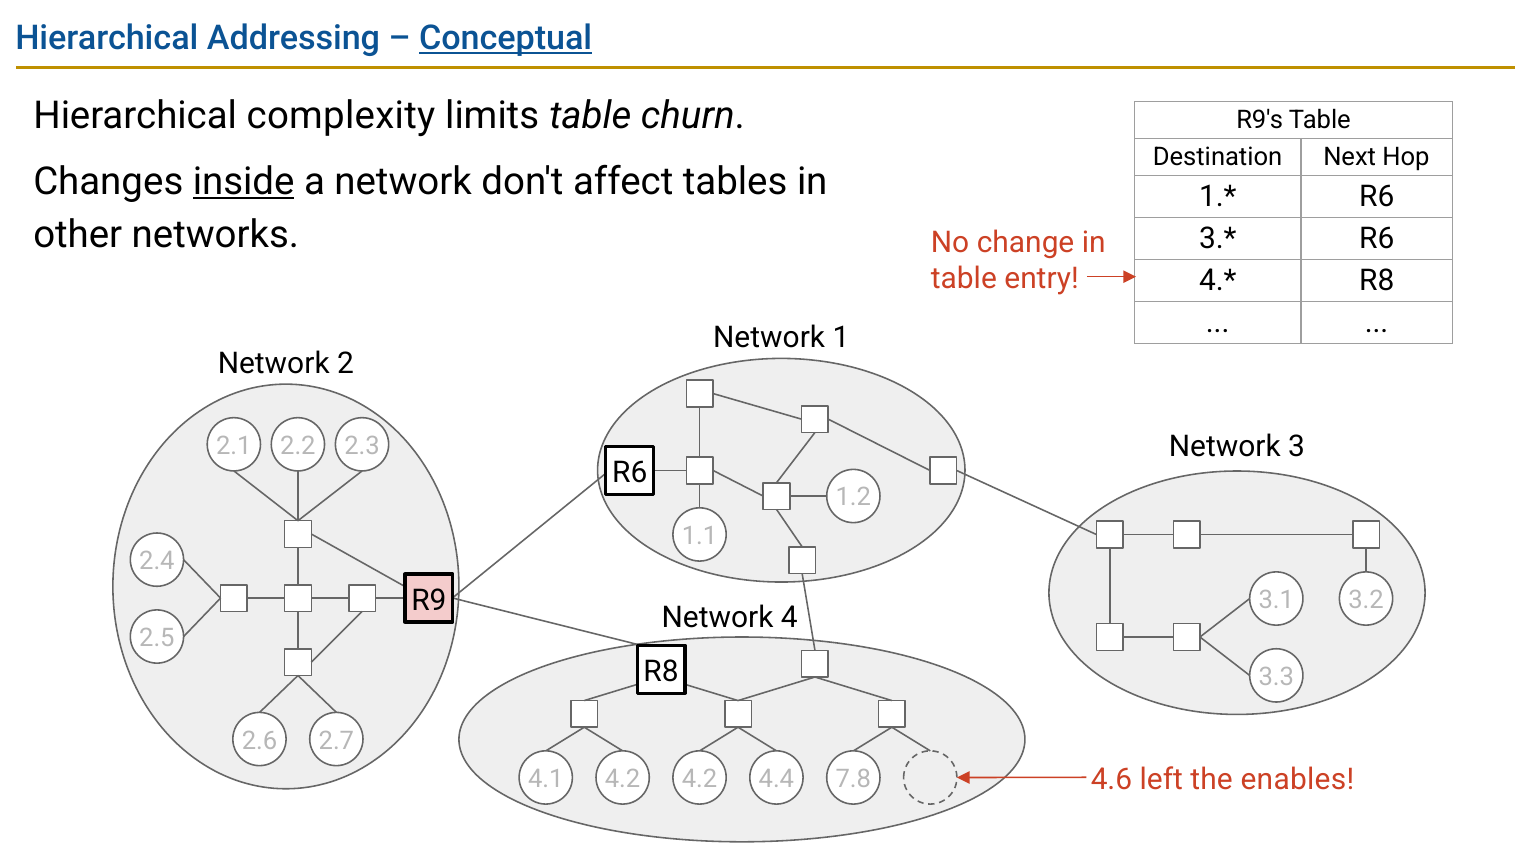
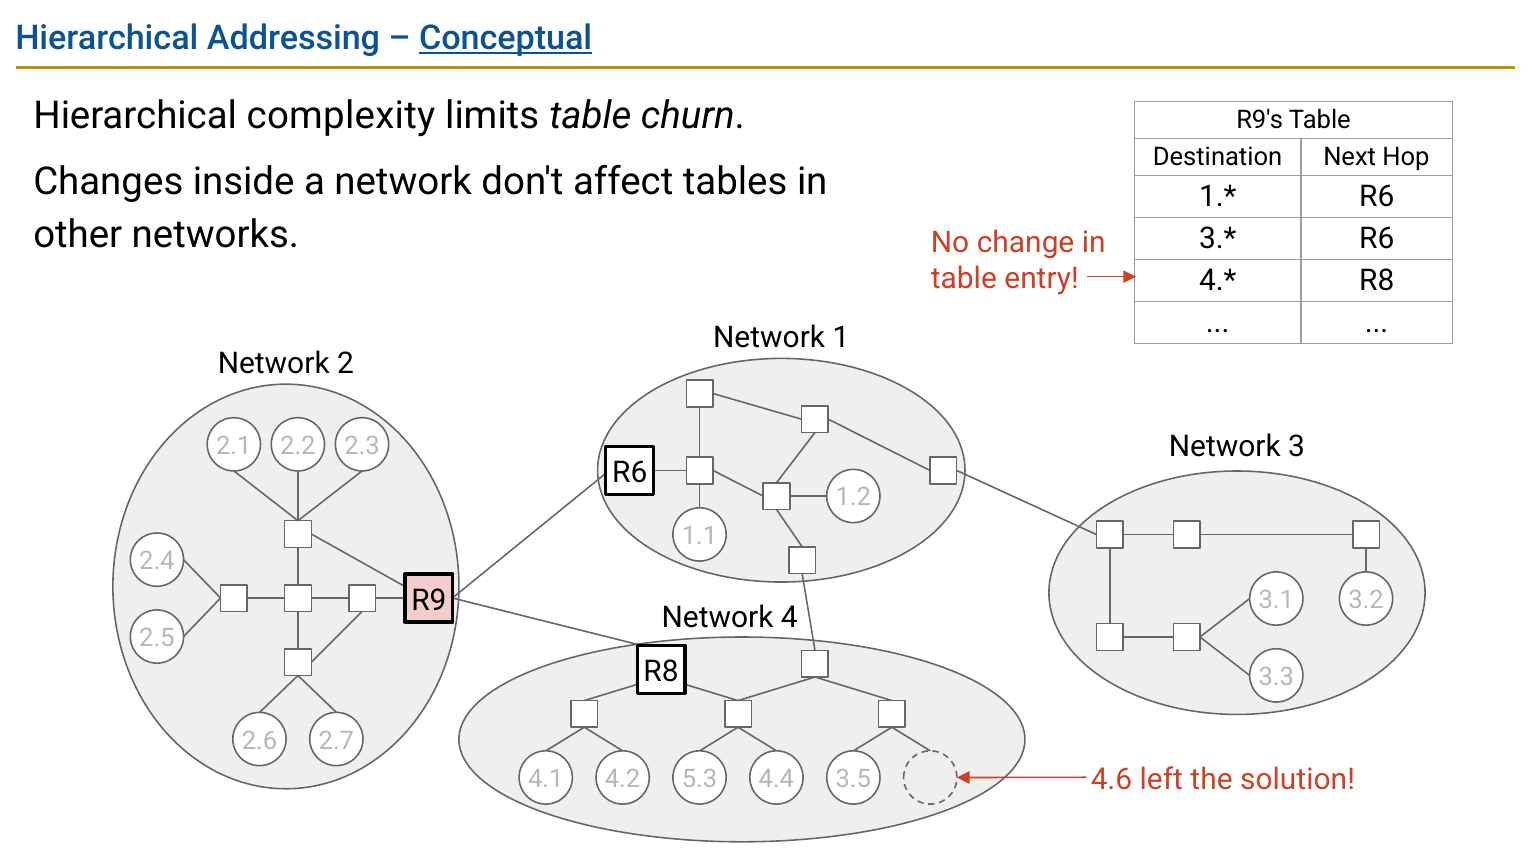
inside underline: present -> none
enables: enables -> solution
4.2 4.2: 4.2 -> 5.3
7.8: 7.8 -> 3.5
